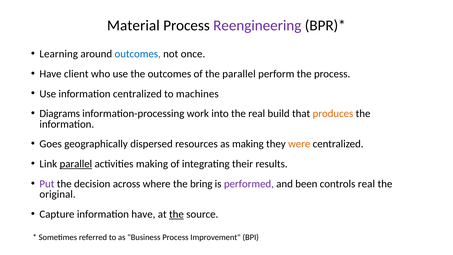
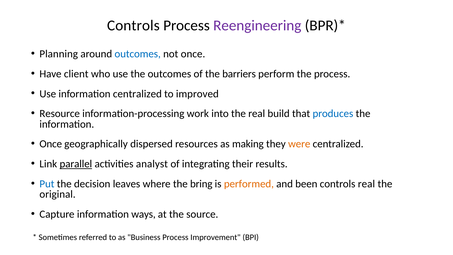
Material at (133, 25): Material -> Controls
Learning: Learning -> Planning
the parallel: parallel -> barriers
machines: machines -> improved
Diagrams: Diagrams -> Resource
produces colour: orange -> blue
Goes at (51, 144): Goes -> Once
activities making: making -> analyst
Put colour: purple -> blue
across: across -> leaves
performed colour: purple -> orange
information have: have -> ways
the at (176, 214) underline: present -> none
